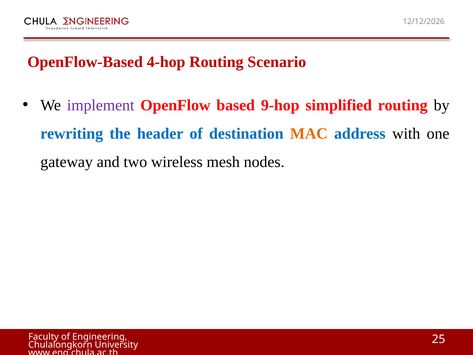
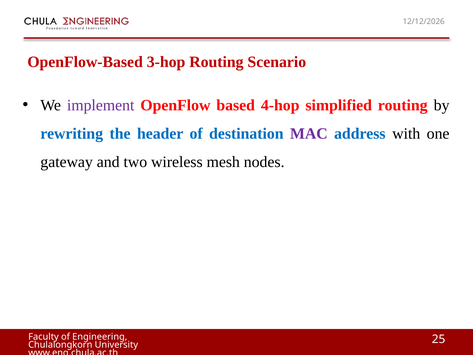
4-hop: 4-hop -> 3-hop
9-hop: 9-hop -> 4-hop
MAC colour: orange -> purple
